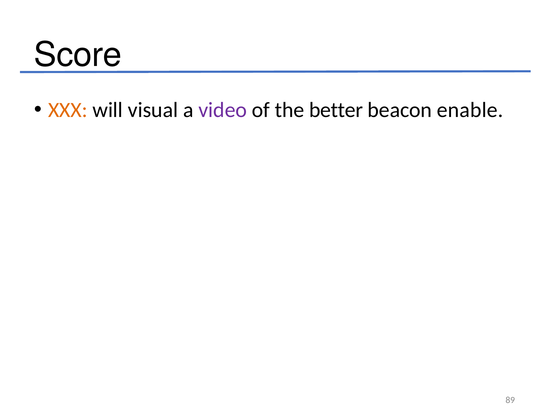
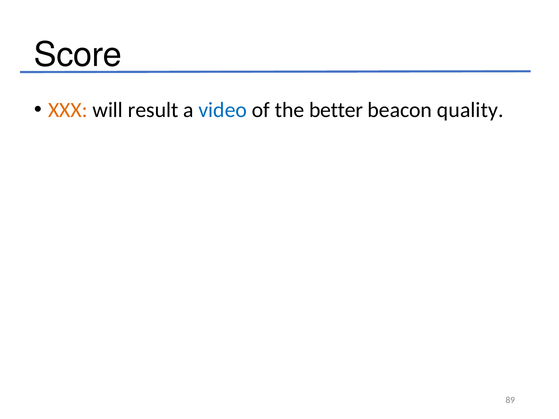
visual: visual -> result
video colour: purple -> blue
enable: enable -> quality
